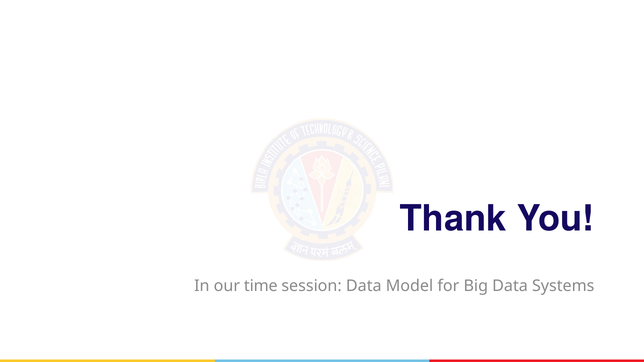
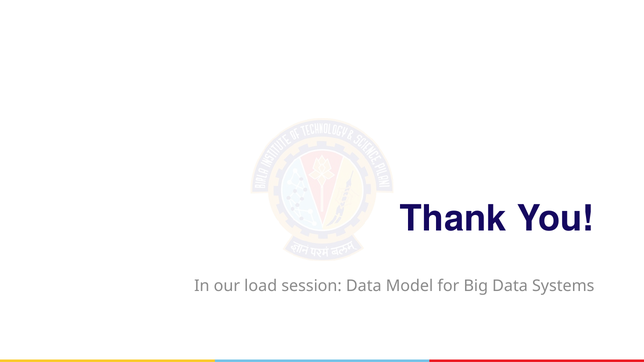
time: time -> load
